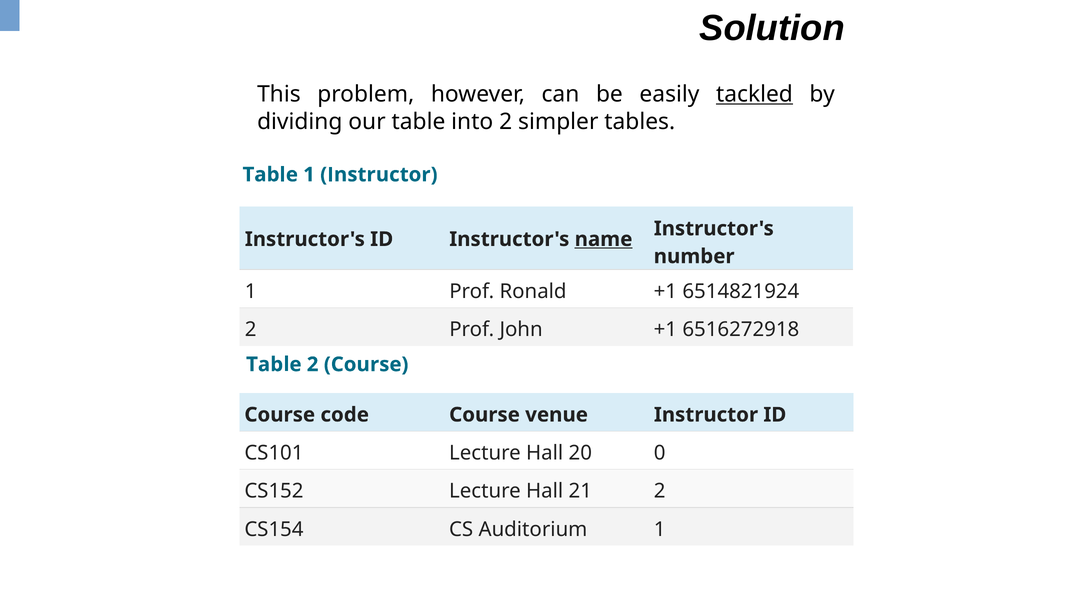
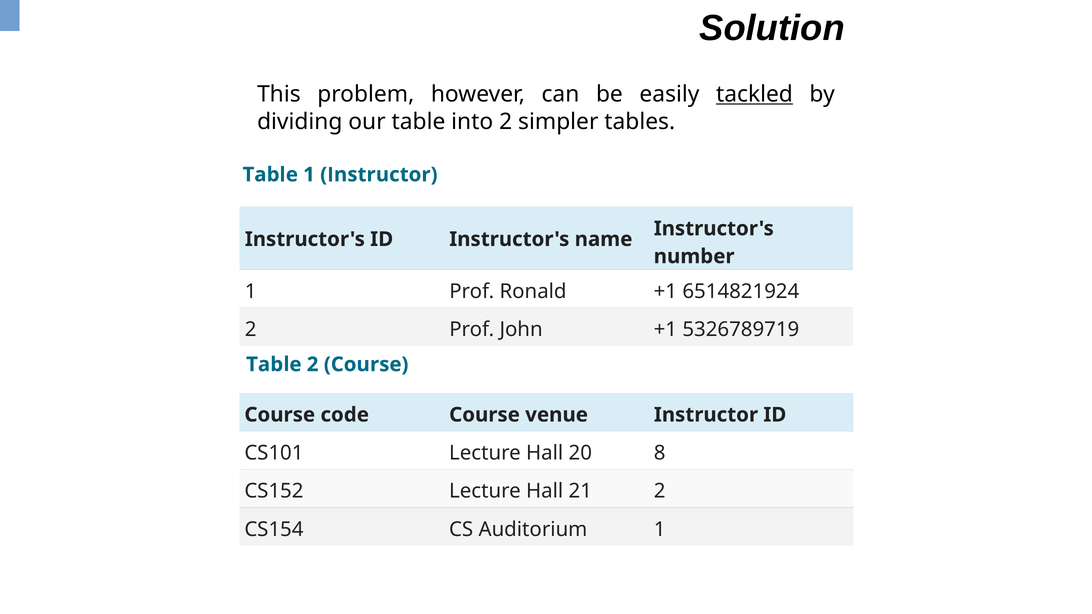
name underline: present -> none
6516272918: 6516272918 -> 5326789719
0: 0 -> 8
